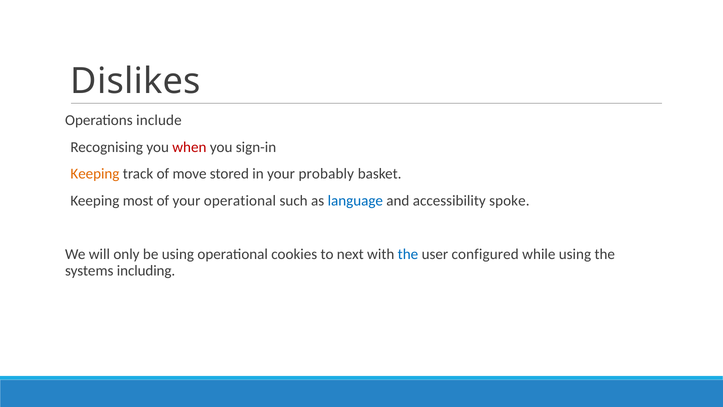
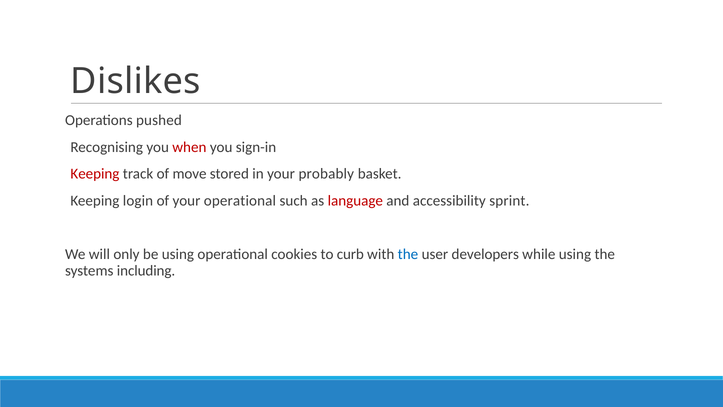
include: include -> pushed
Keeping at (95, 174) colour: orange -> red
most: most -> login
language colour: blue -> red
spoke: spoke -> sprint
next: next -> curb
configured: configured -> developers
